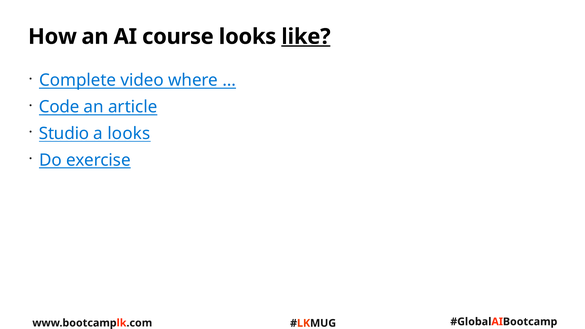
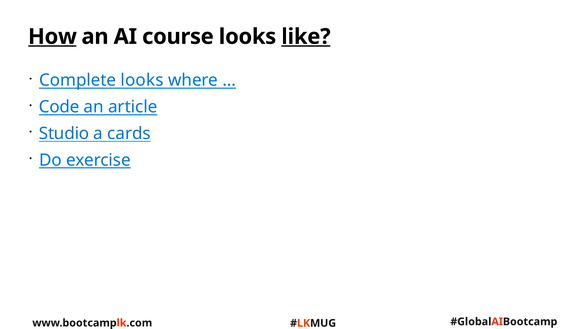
How underline: none -> present
Complete video: video -> looks
a looks: looks -> cards
